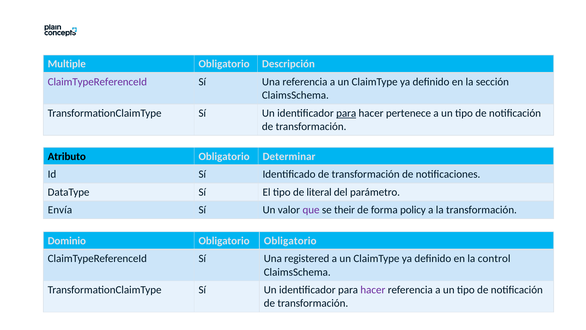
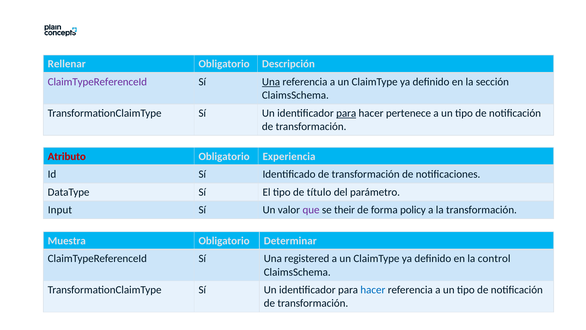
Multiple: Multiple -> Rellenar
Una at (271, 82) underline: none -> present
Atributo colour: black -> red
Determinar: Determinar -> Experiencia
literal: literal -> título
Envía: Envía -> Input
Dominio: Dominio -> Muestra
Obligatorio Obligatorio: Obligatorio -> Determinar
hacer at (373, 290) colour: purple -> blue
